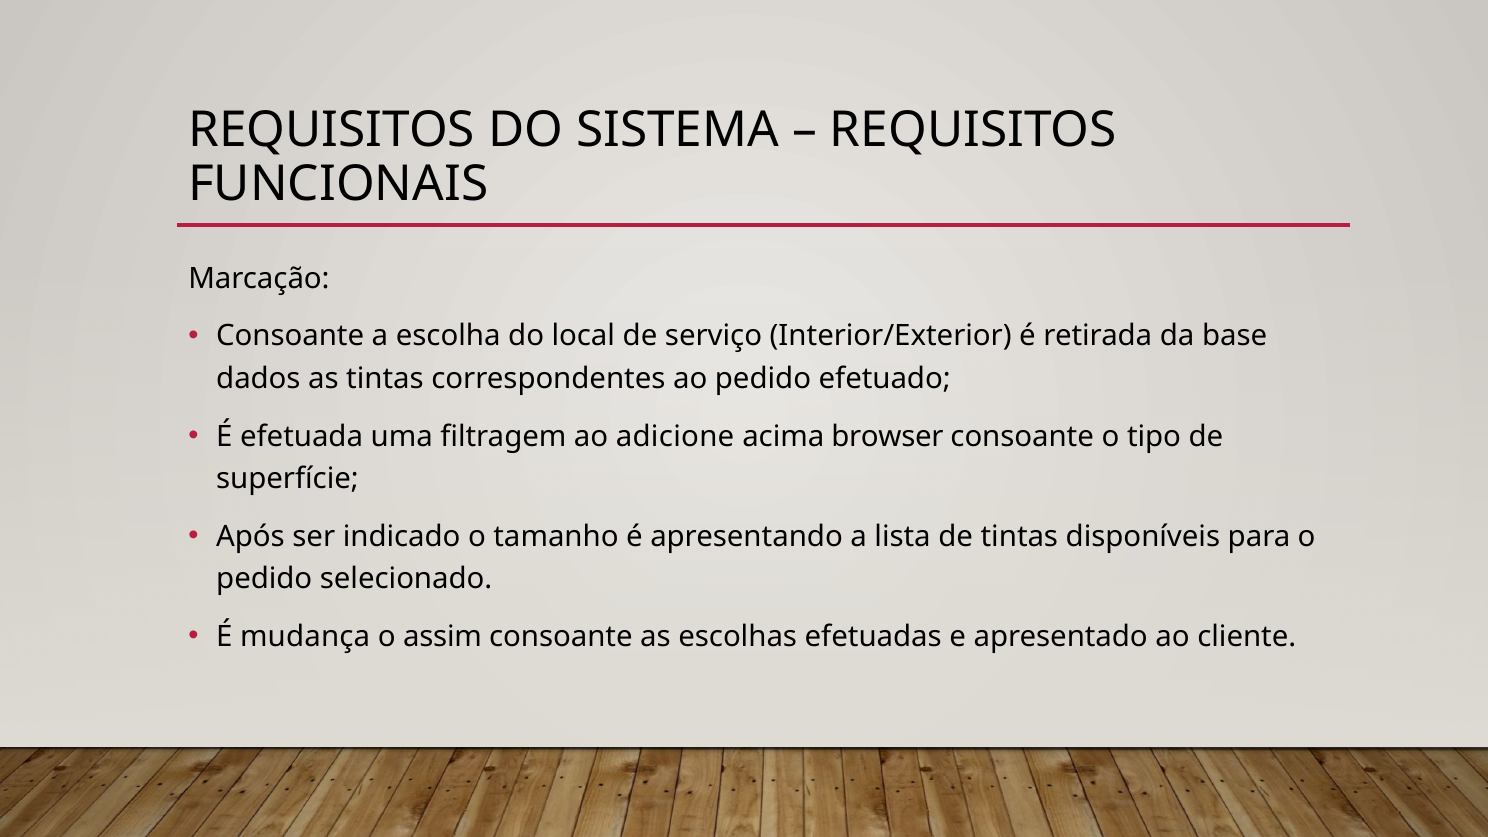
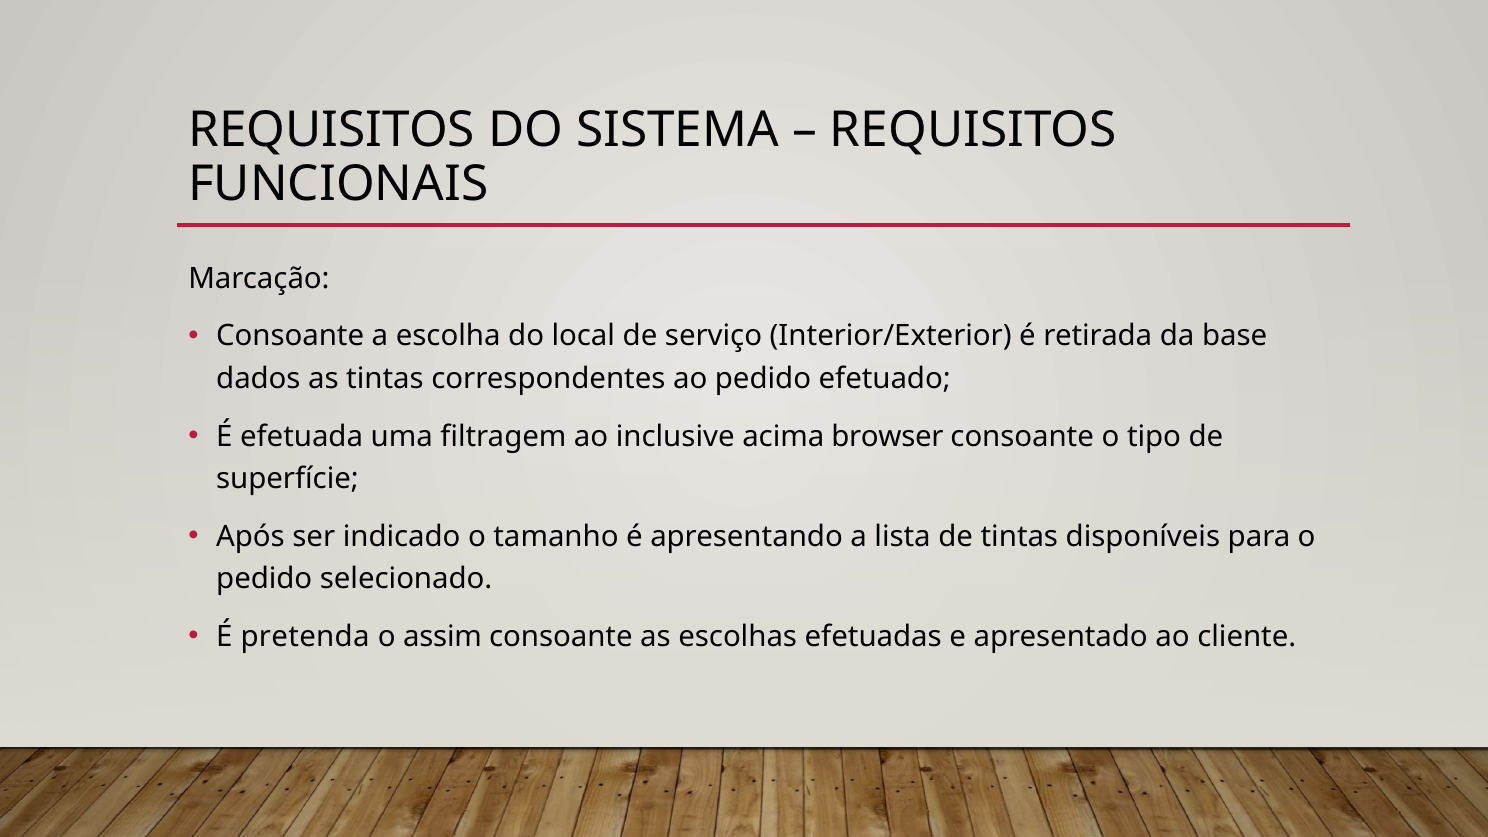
adicione: adicione -> inclusive
mudança: mudança -> pretenda
